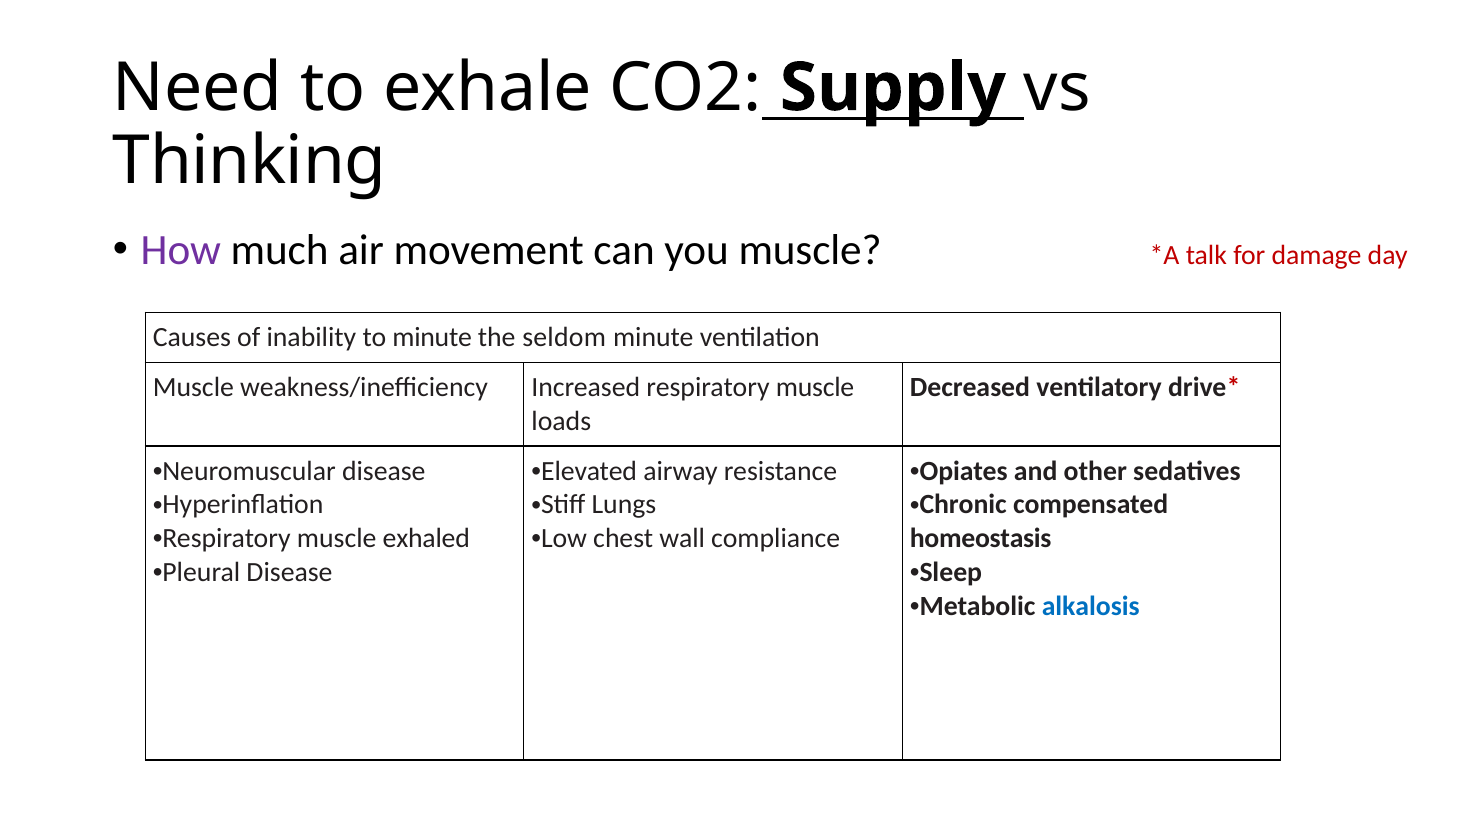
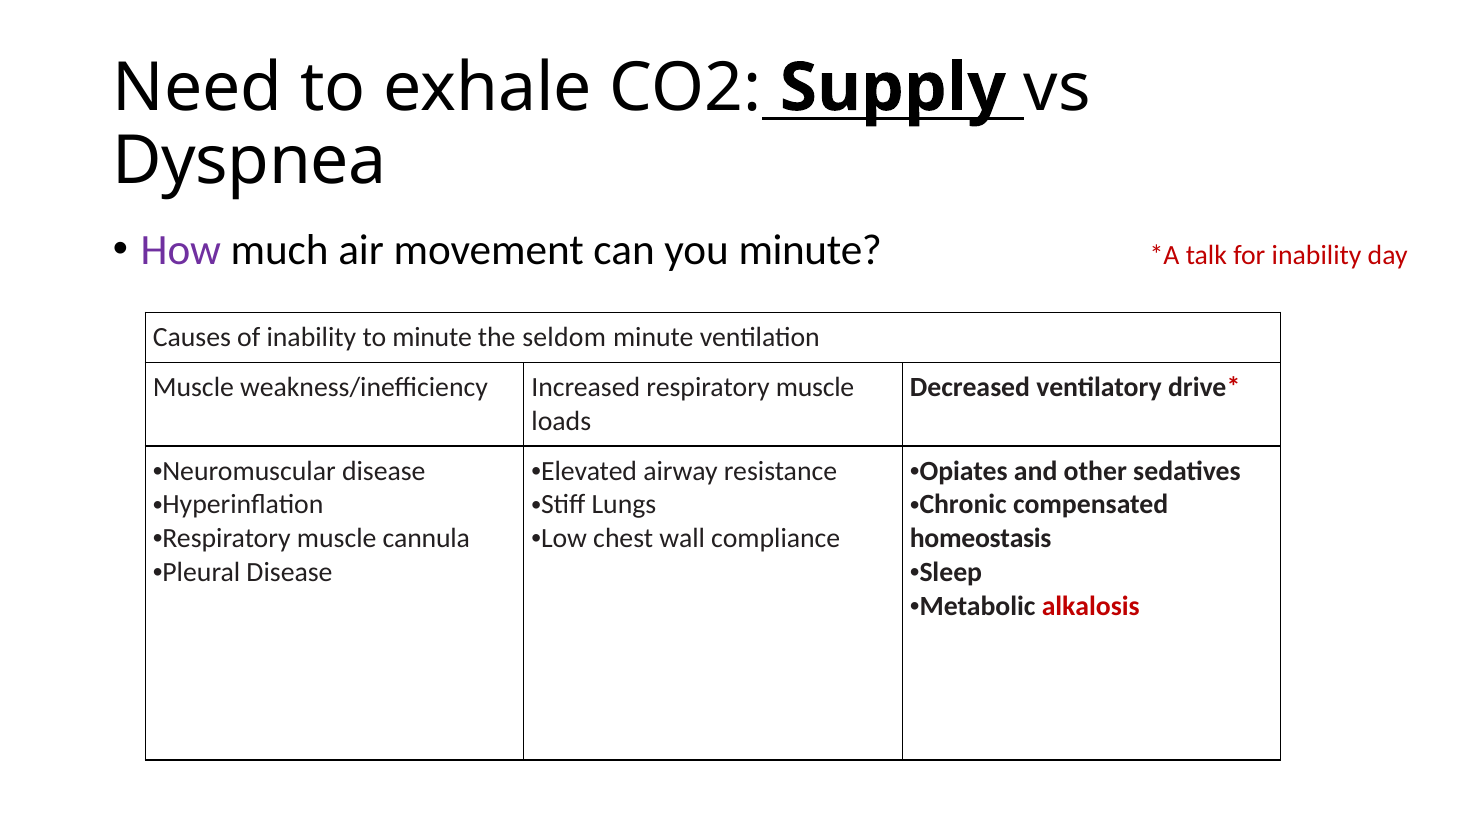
Thinking: Thinking -> Dyspnea
you muscle: muscle -> minute
for damage: damage -> inability
exhaled: exhaled -> cannula
alkalosis colour: blue -> red
